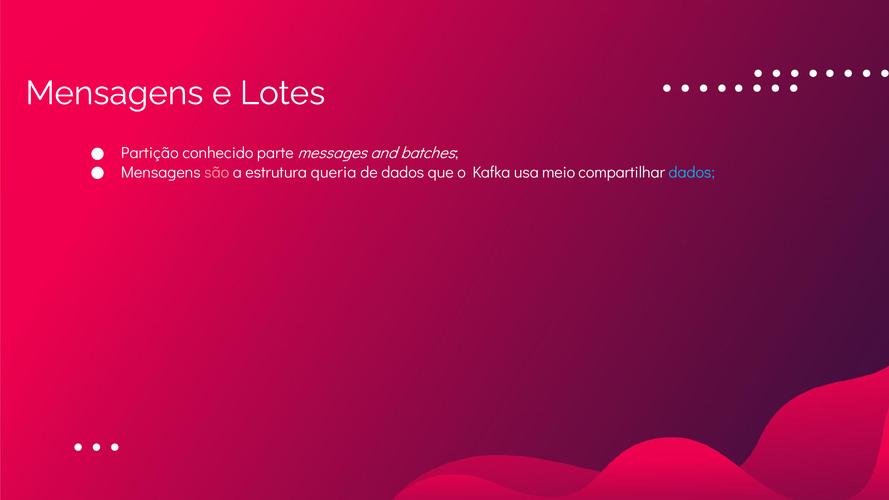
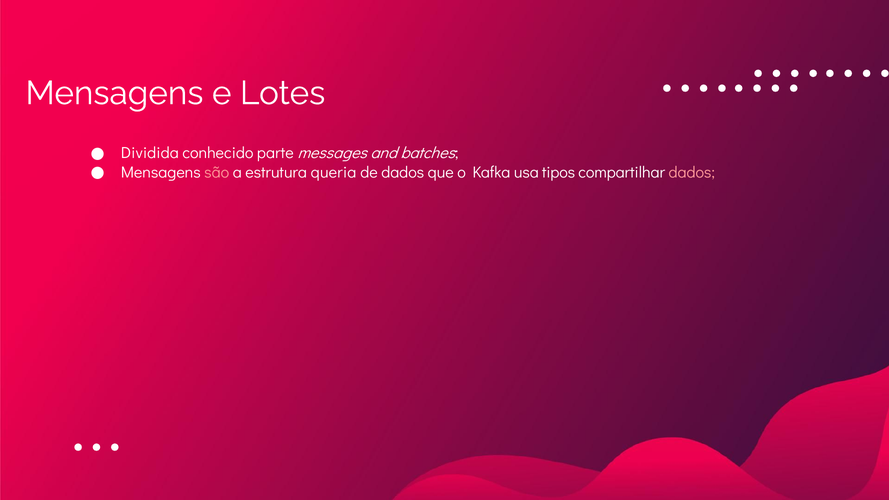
Partição: Partição -> Dividida
meio: meio -> tipos
dados at (692, 172) colour: light blue -> pink
